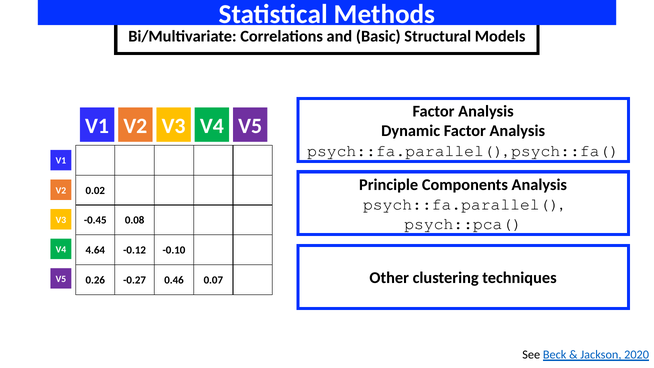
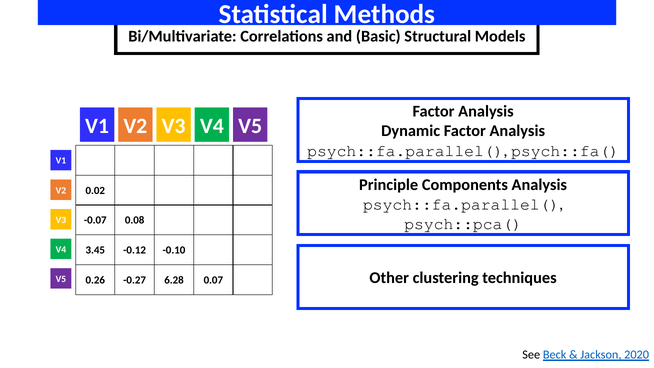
-0.45: -0.45 -> -0.07
4.64: 4.64 -> 3.45
0.46: 0.46 -> 6.28
